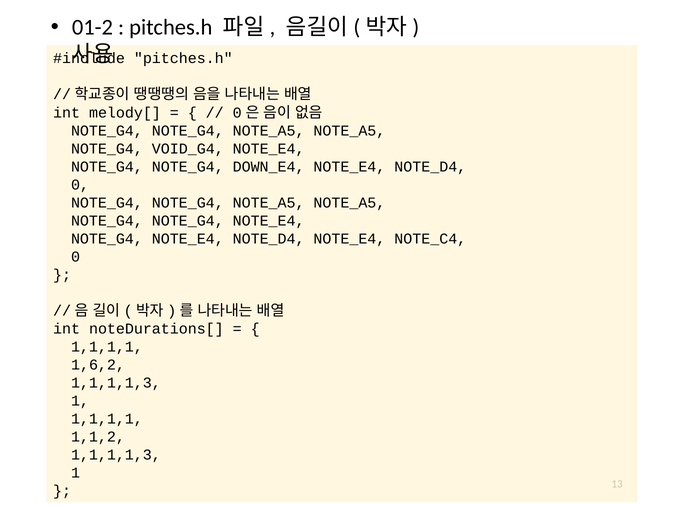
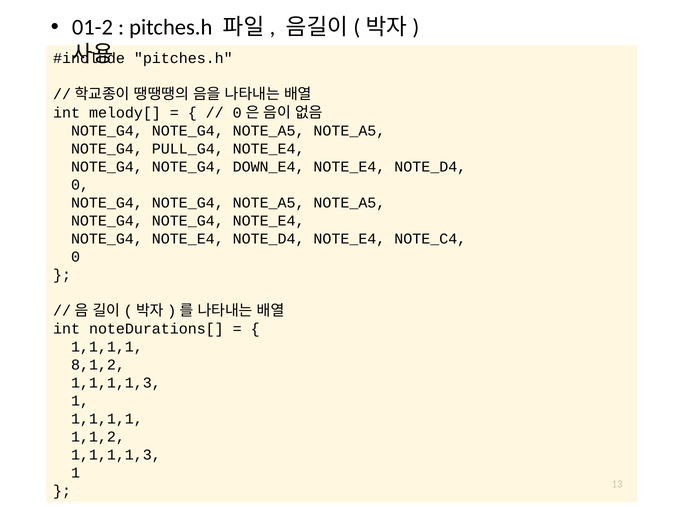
VOID_G4: VOID_G4 -> PULL_G4
1,6,2: 1,6,2 -> 8,1,2
